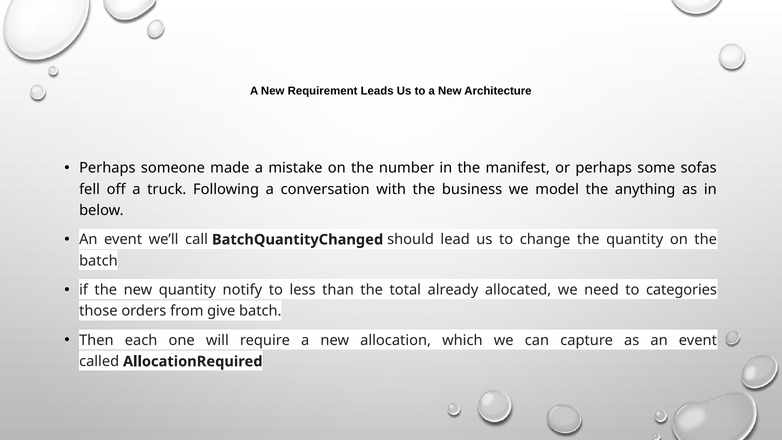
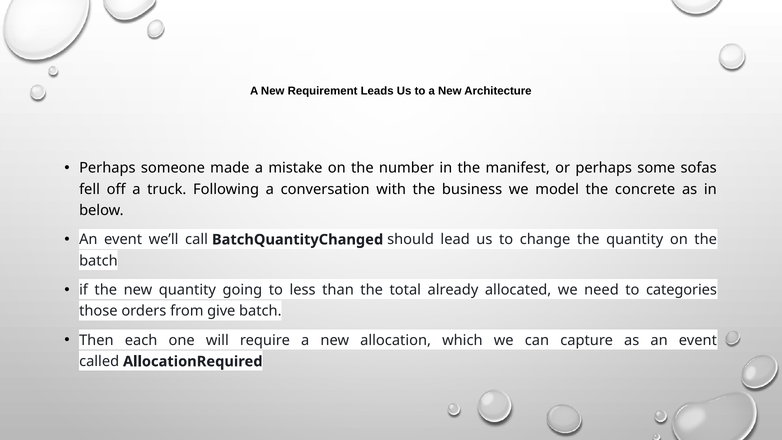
anything: anything -> concrete
notify: notify -> going
